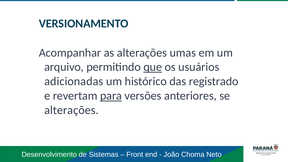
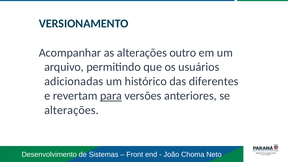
umas: umas -> outro
que underline: present -> none
registrado: registrado -> diferentes
